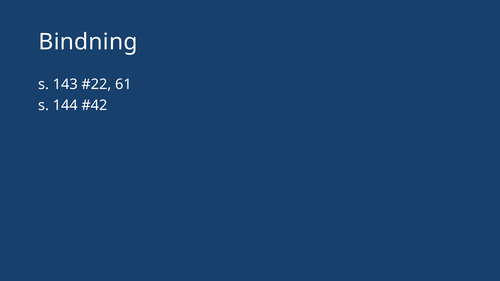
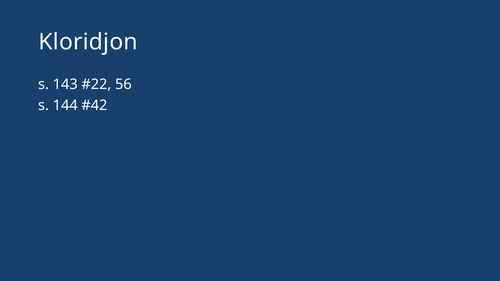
Bindning: Bindning -> Kloridjon
61: 61 -> 56
